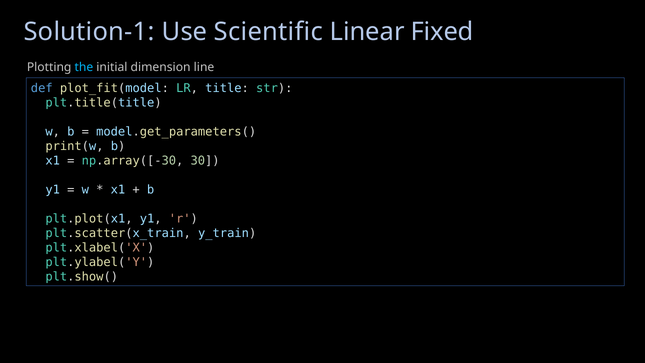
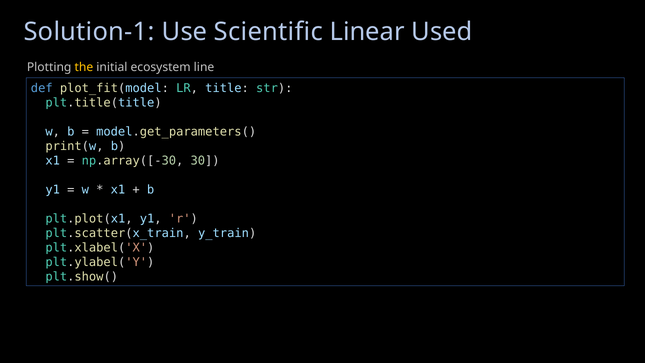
Fixed: Fixed -> Used
the colour: light blue -> yellow
dimension: dimension -> ecosystem
